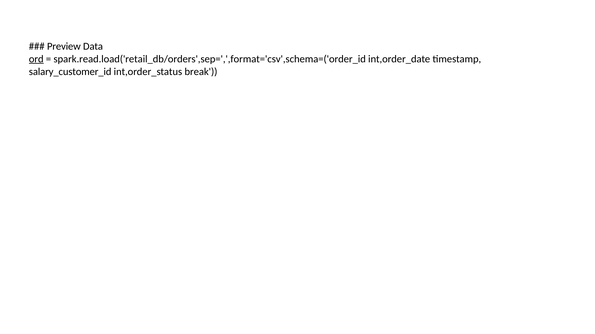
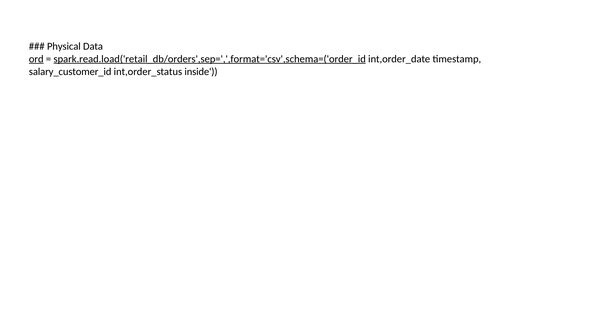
Preview: Preview -> Physical
spark.read.load('retail_db/orders',sep=',',format='csv',schema=('order_id underline: none -> present
break: break -> inside
